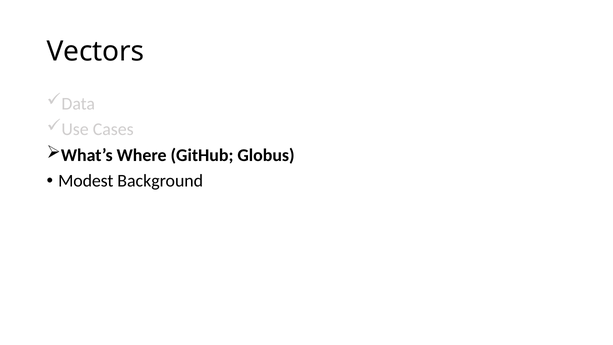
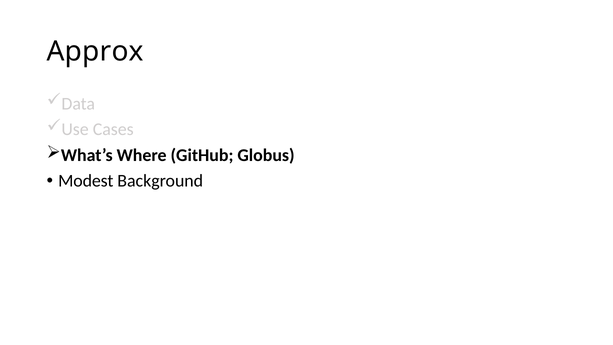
Vectors: Vectors -> Approx
